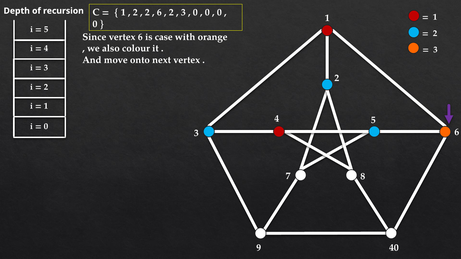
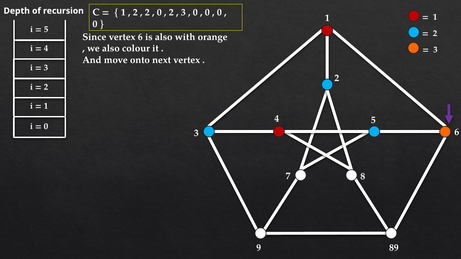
6 at (159, 12): 6 -> 0
is case: case -> also
40: 40 -> 89
